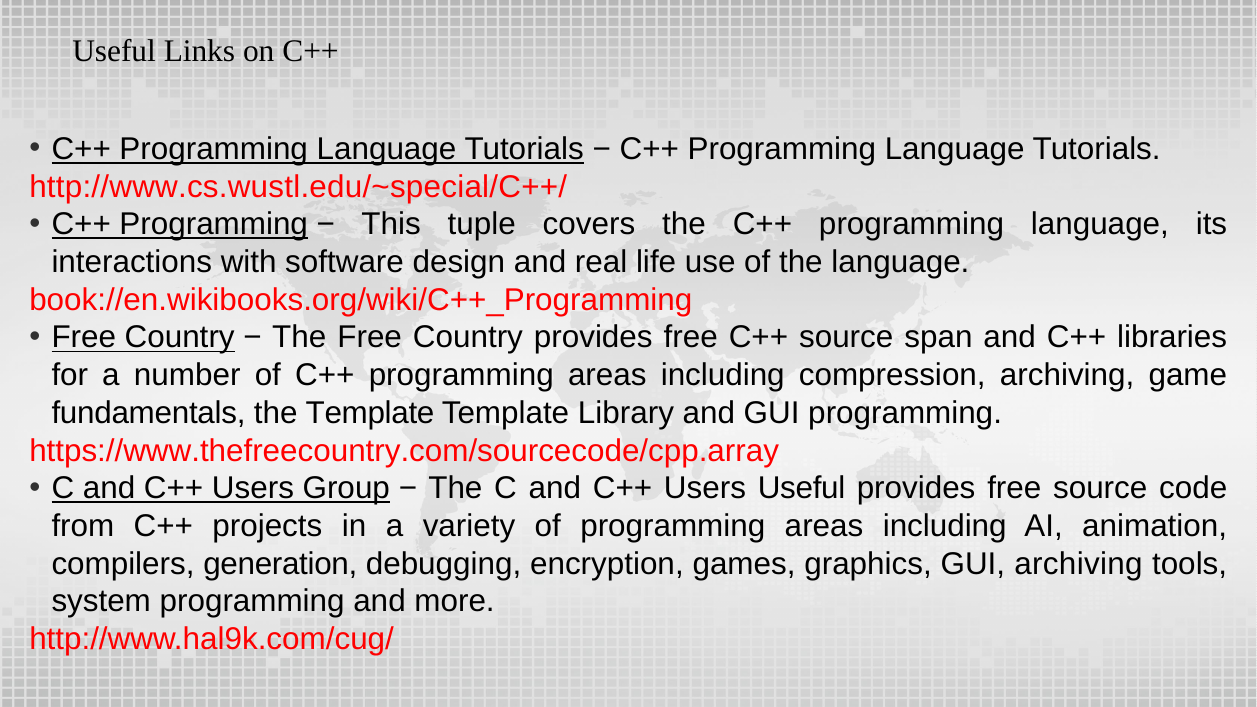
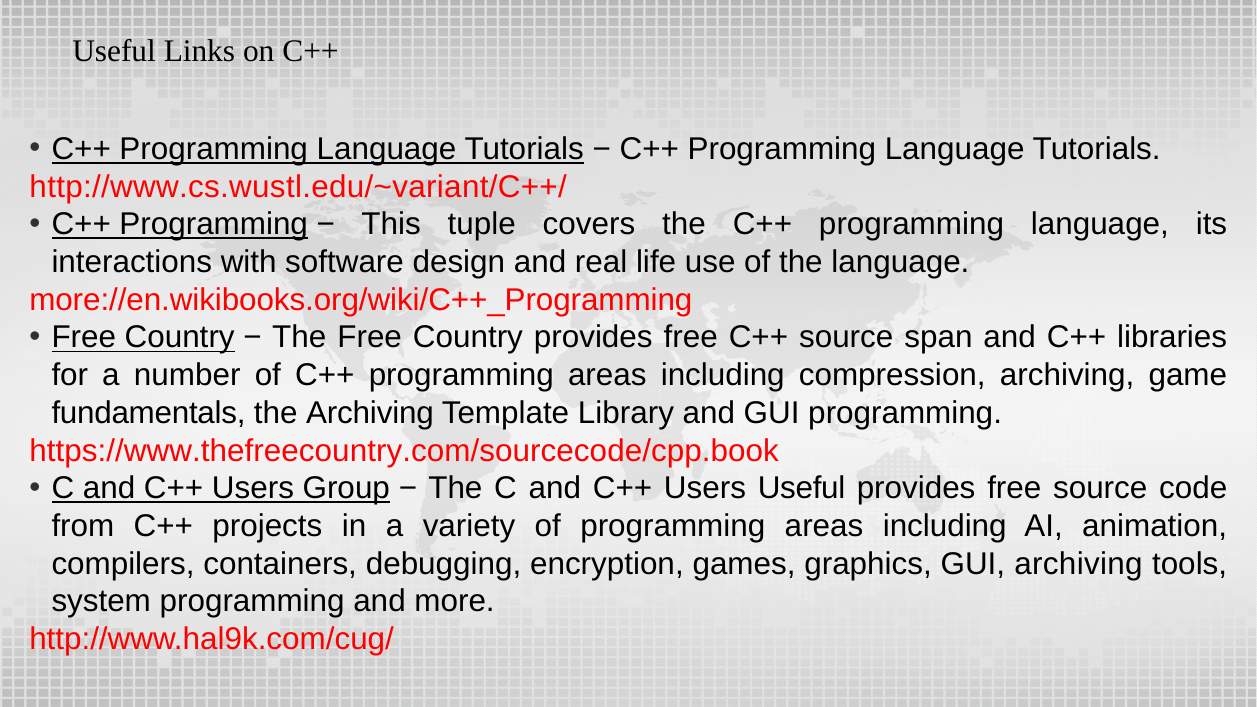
http://www.cs.wustl.edu/~special/C++/: http://www.cs.wustl.edu/~special/C++/ -> http://www.cs.wustl.edu/~variant/C++/
book://en.wikibooks.org/wiki/C++_Programming: book://en.wikibooks.org/wiki/C++_Programming -> more://en.wikibooks.org/wiki/C++_Programming
the Template: Template -> Archiving
https://www.thefreecountry.com/sourcecode/cpp.array: https://www.thefreecountry.com/sourcecode/cpp.array -> https://www.thefreecountry.com/sourcecode/cpp.book
generation: generation -> containers
